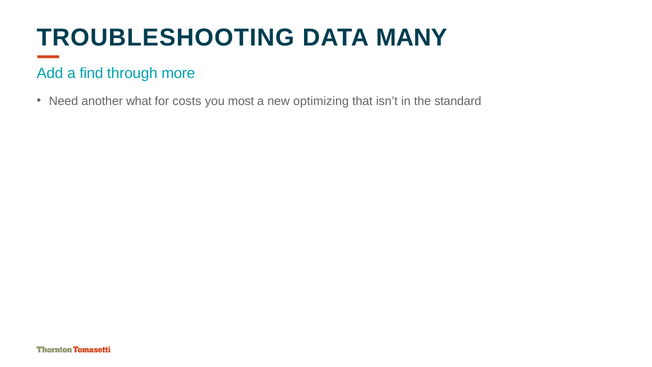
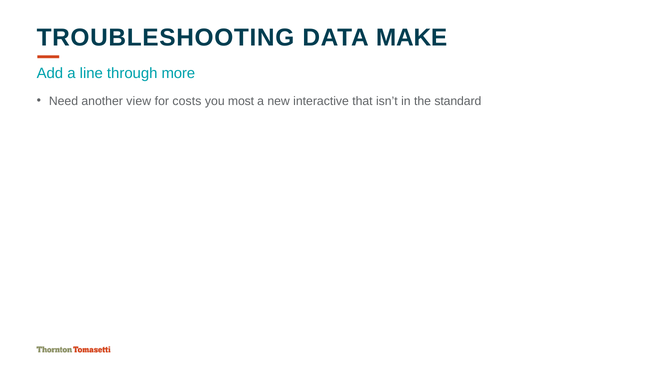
MANY: MANY -> MAKE
find: find -> line
what: what -> view
optimizing: optimizing -> interactive
